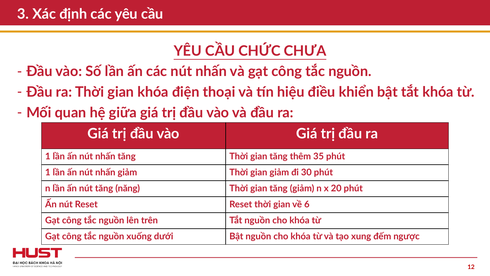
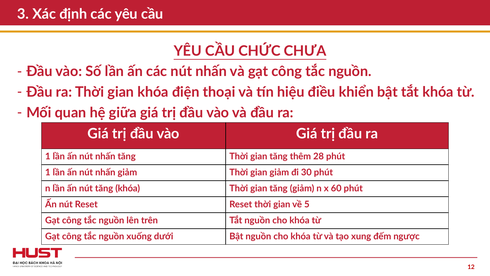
35: 35 -> 28
tăng năng: năng -> khóa
20: 20 -> 60
6: 6 -> 5
